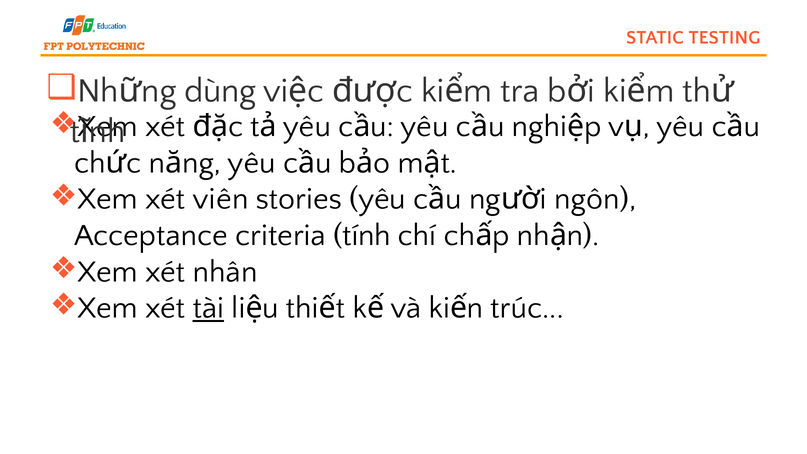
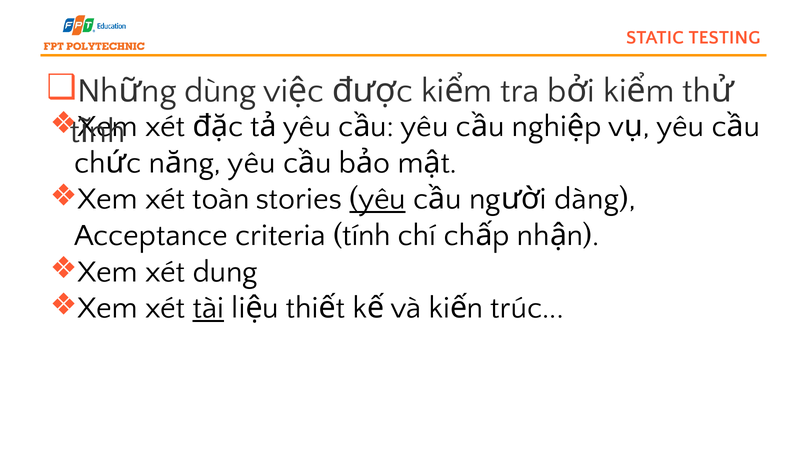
viên: viên -> toàn
yêu at (378, 199) underline: none -> present
ngôn: ngôn -> dàng
nhân: nhân -> dung
